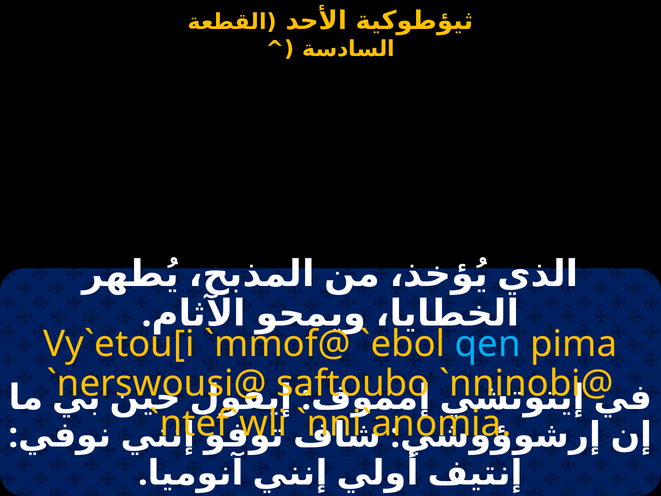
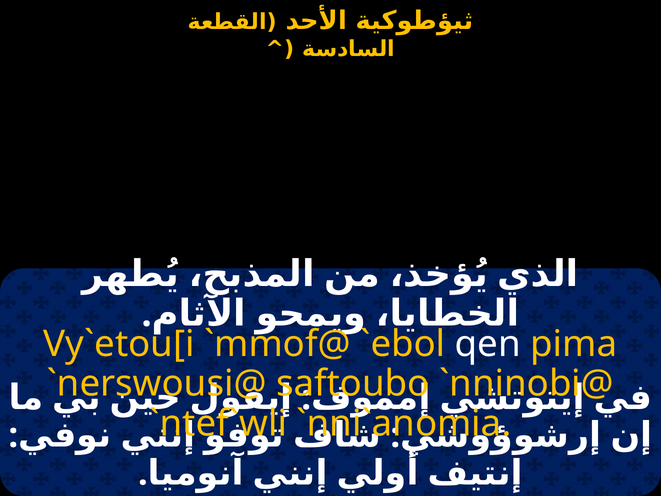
qen colour: light blue -> white
